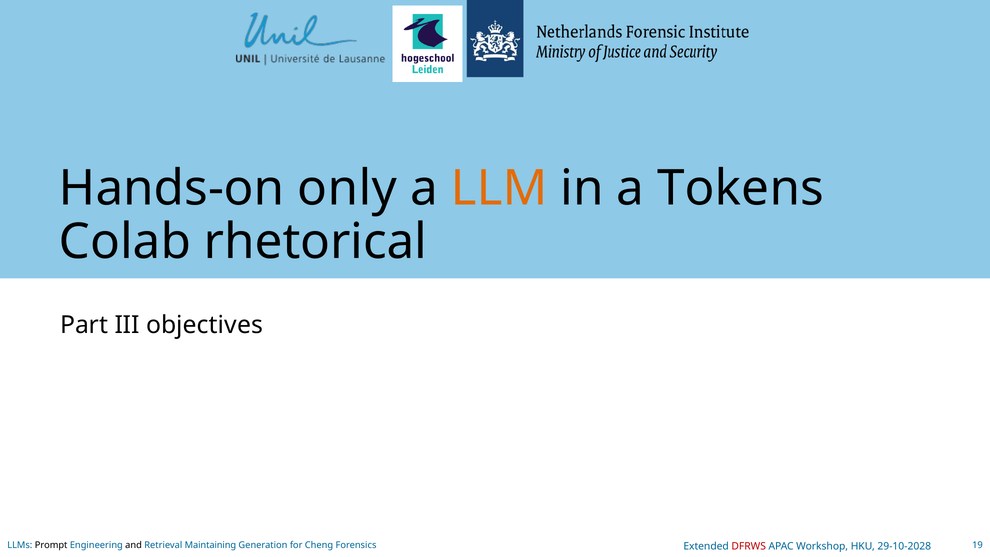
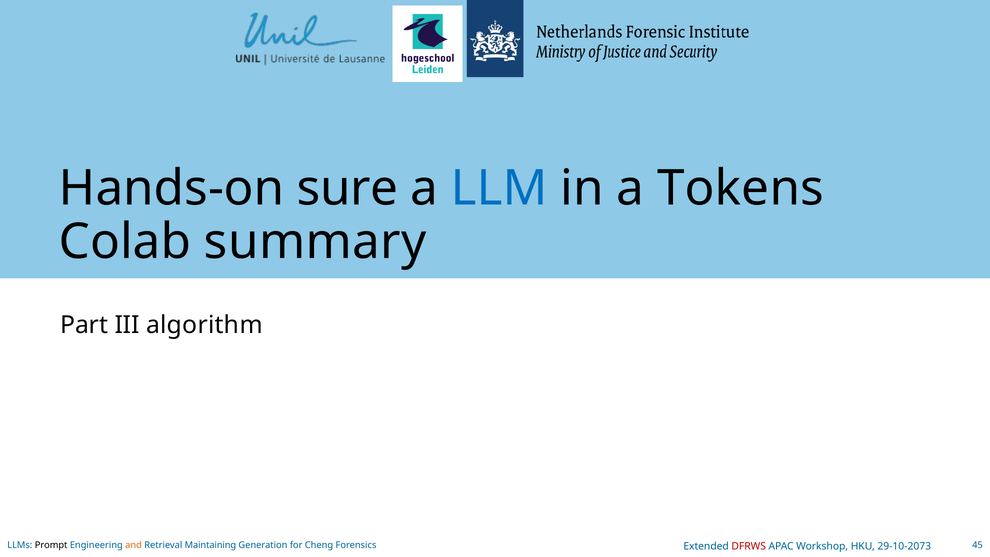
only: only -> sure
LLM colour: orange -> blue
rhetorical: rhetorical -> summary
objectives: objectives -> algorithm
and colour: black -> orange
19: 19 -> 45
29-10-2028: 29-10-2028 -> 29-10-2073
